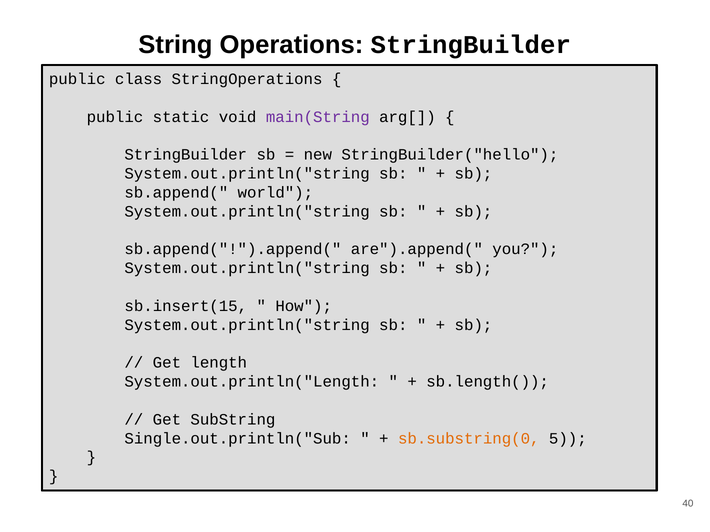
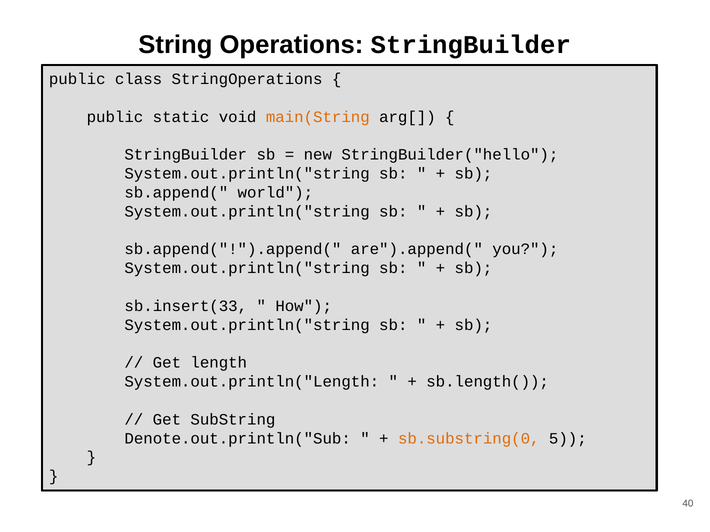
main(String colour: purple -> orange
sb.insert(15: sb.insert(15 -> sb.insert(33
Single.out.println("Sub: Single.out.println("Sub -> Denote.out.println("Sub
